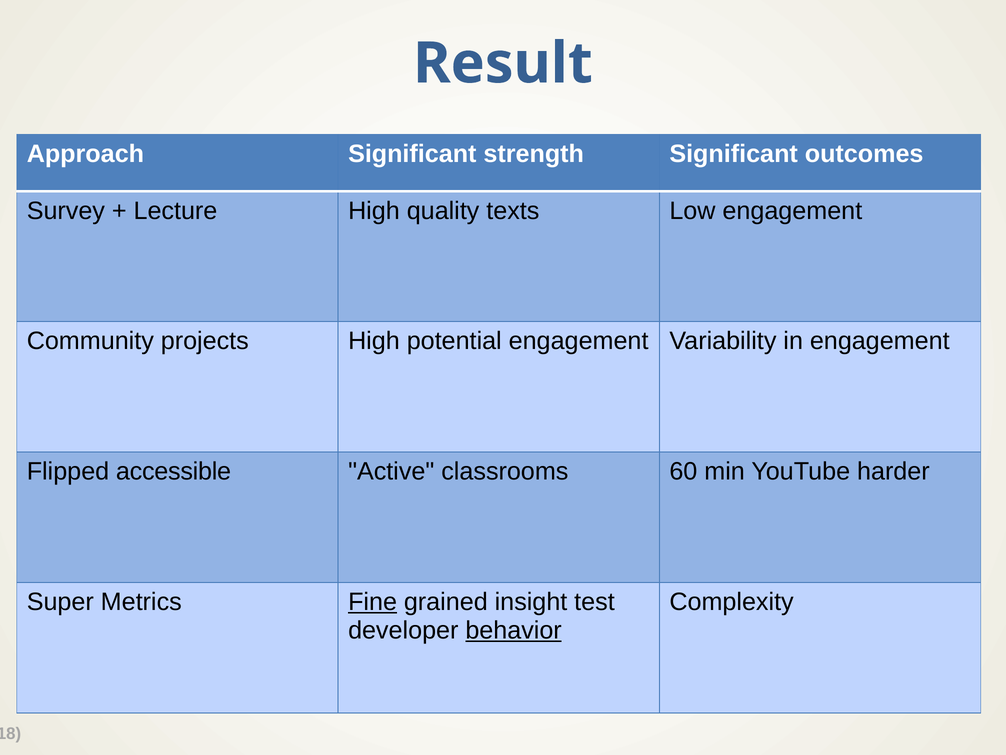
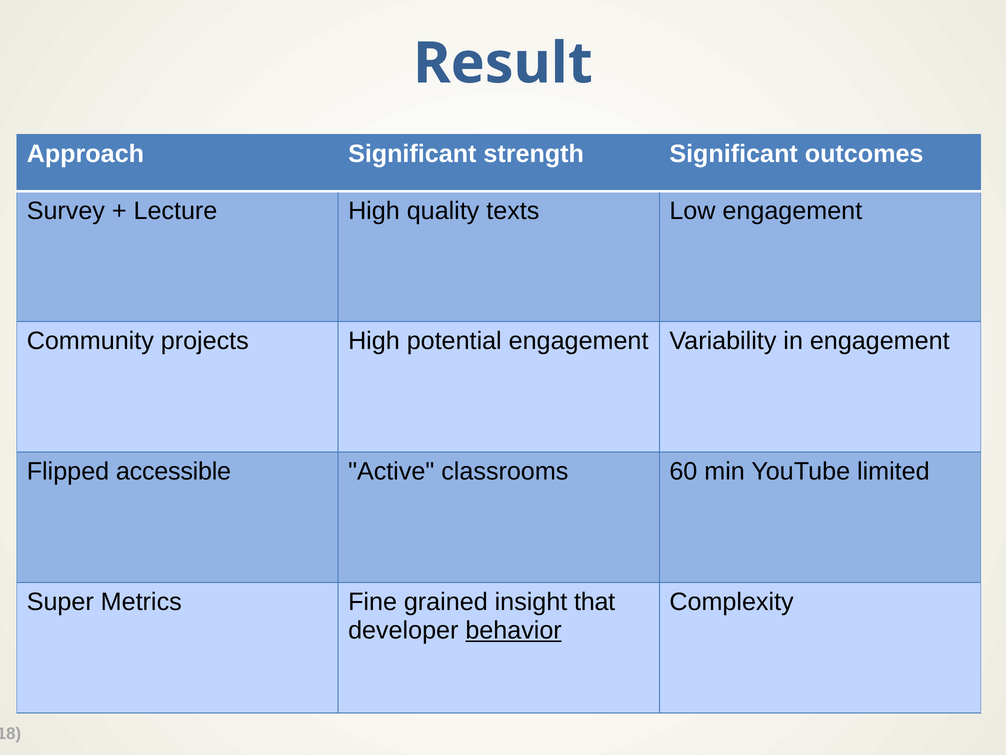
harder: harder -> limited
Fine underline: present -> none
test: test -> that
